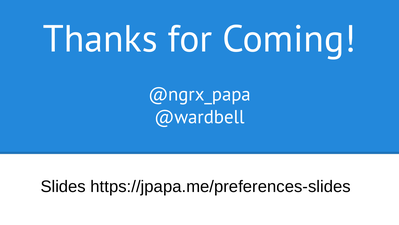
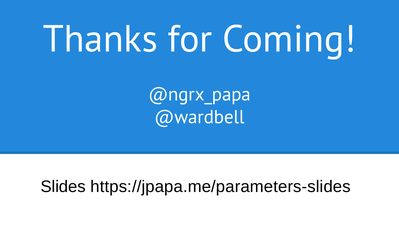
https://jpapa.me/preferences-slides: https://jpapa.me/preferences-slides -> https://jpapa.me/parameters-slides
